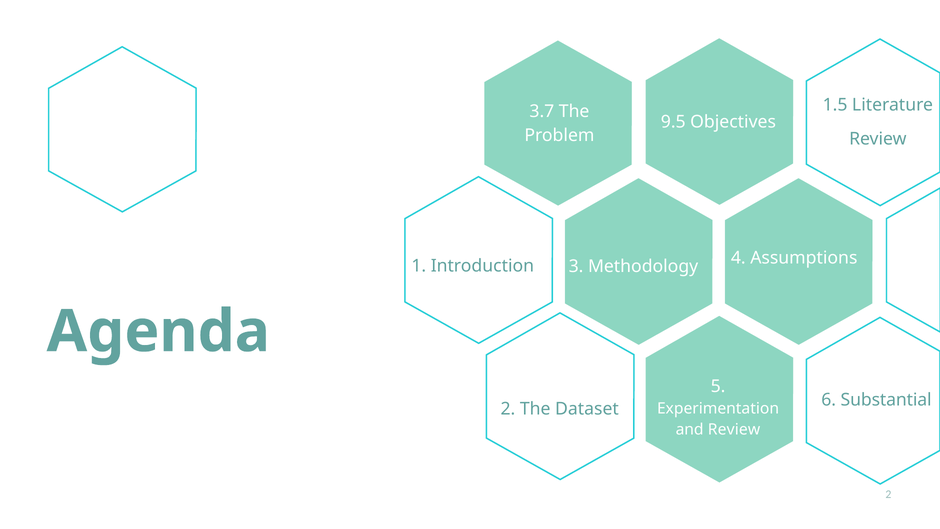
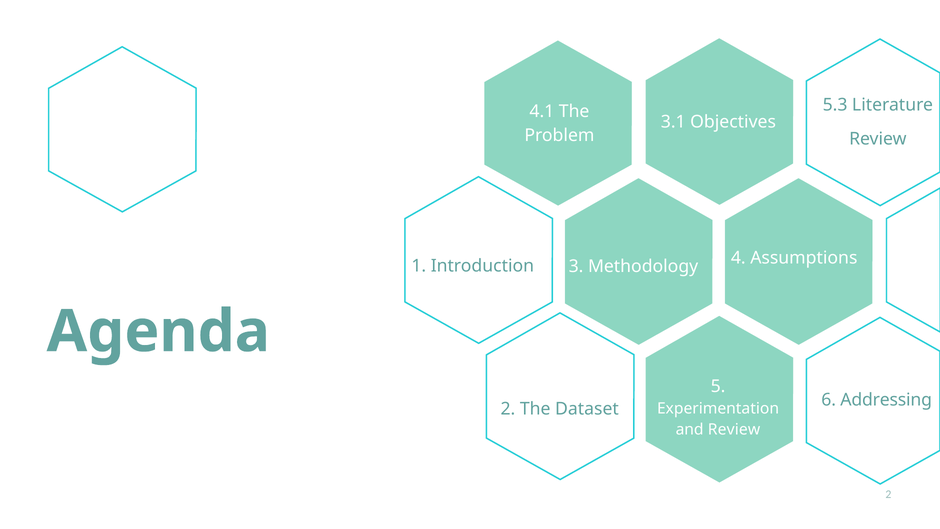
1.5: 1.5 -> 5.3
3.7: 3.7 -> 4.1
9.5: 9.5 -> 3.1
Substantial: Substantial -> Addressing
